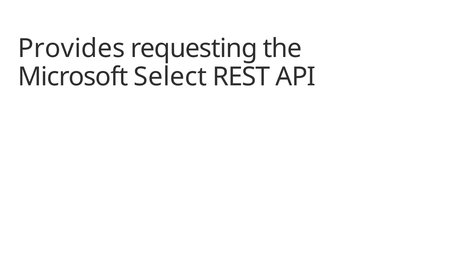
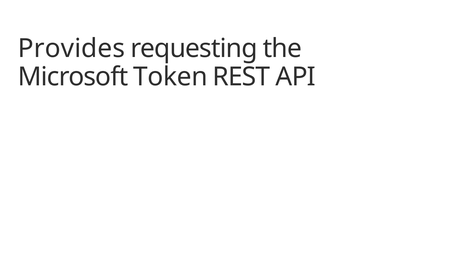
Select: Select -> Token
